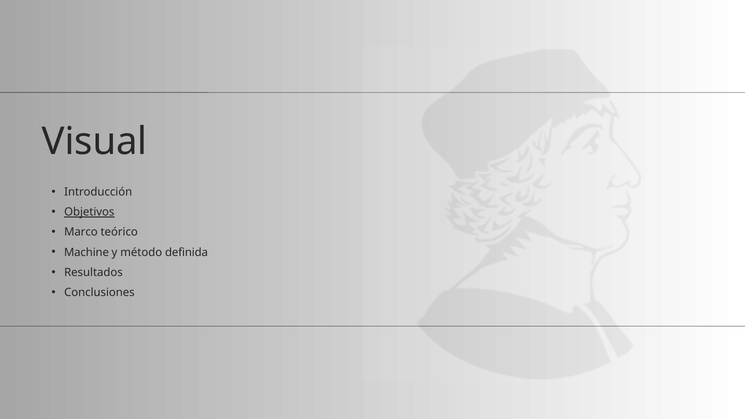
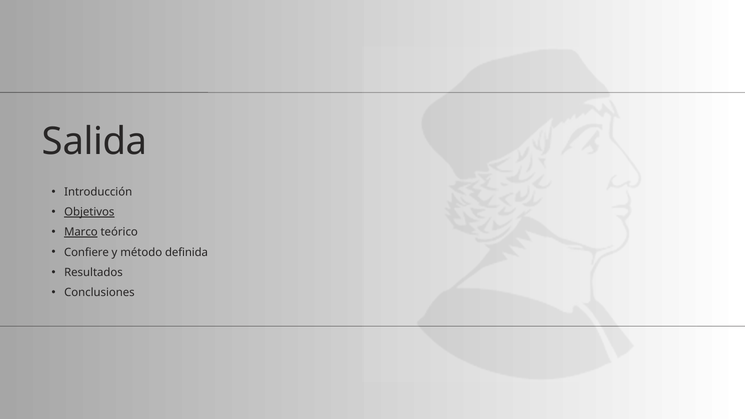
Visual: Visual -> Salida
Marco underline: none -> present
Machine: Machine -> Confiere
